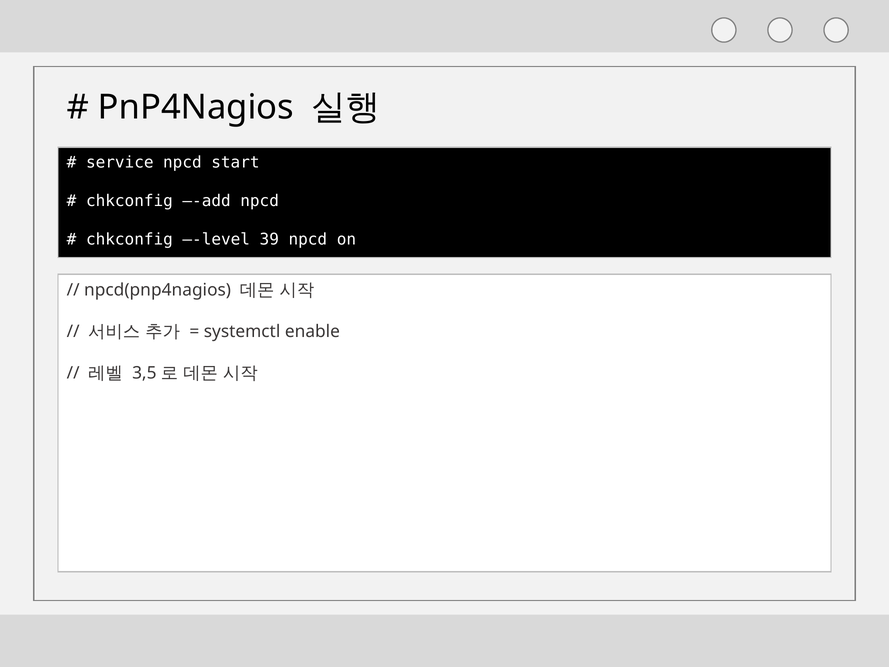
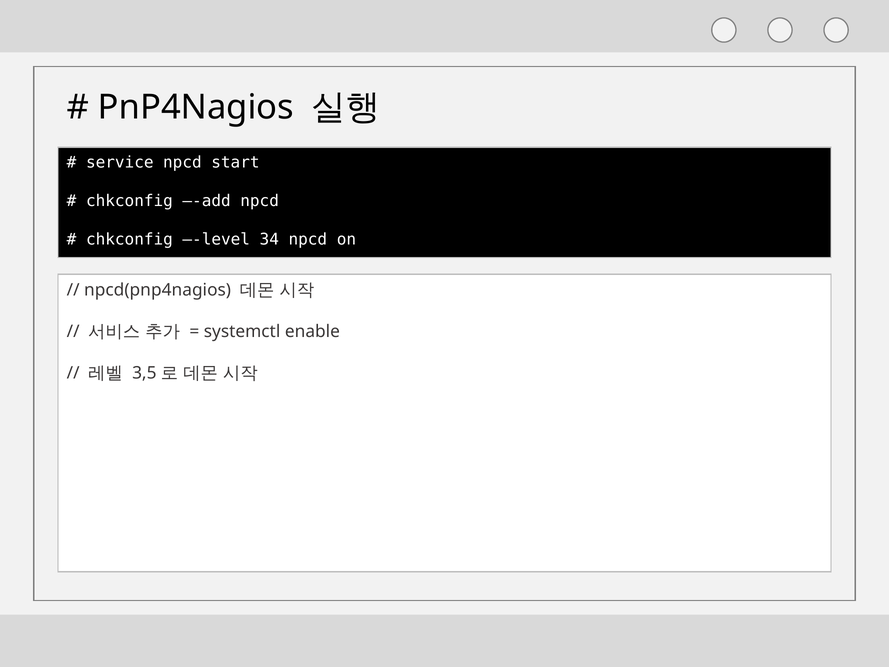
39: 39 -> 34
